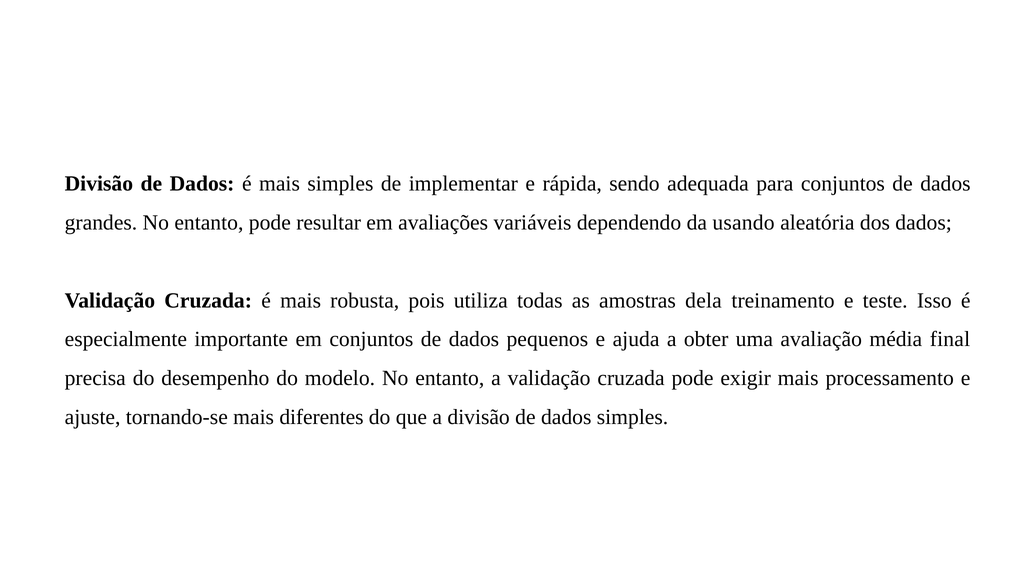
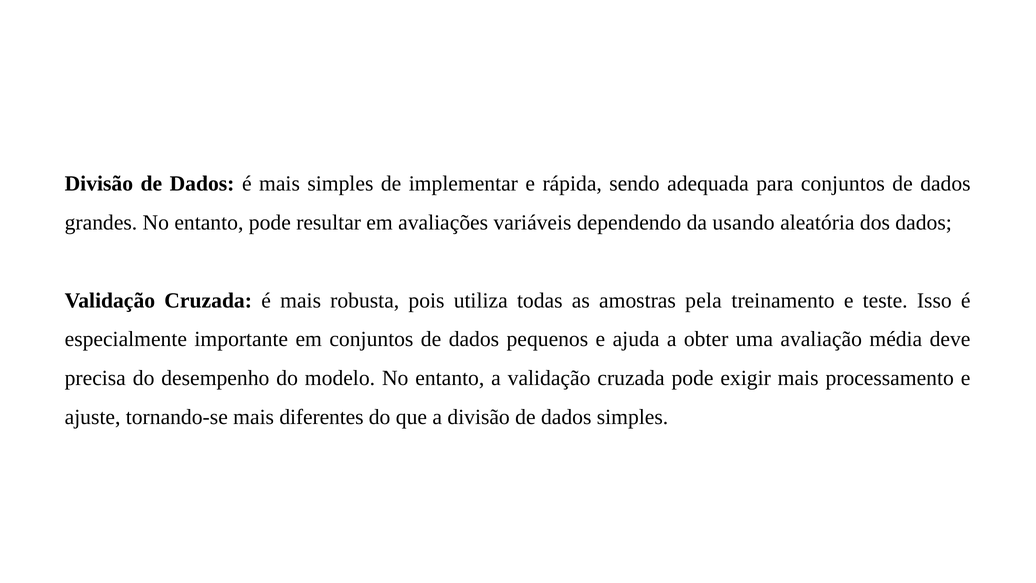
dela: dela -> pela
final: final -> deve
